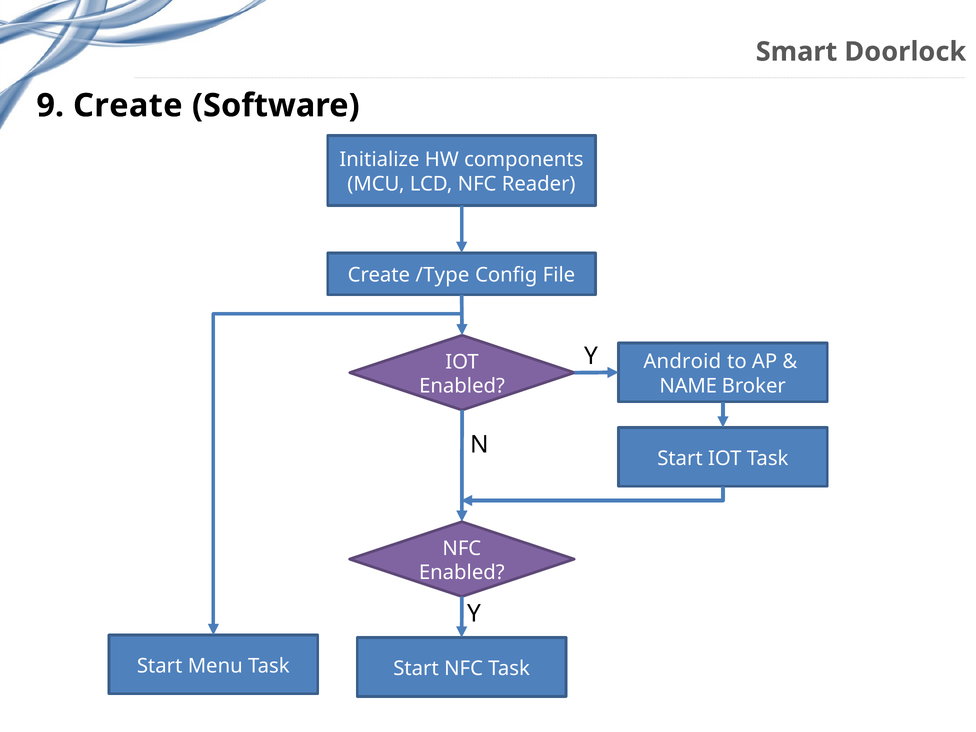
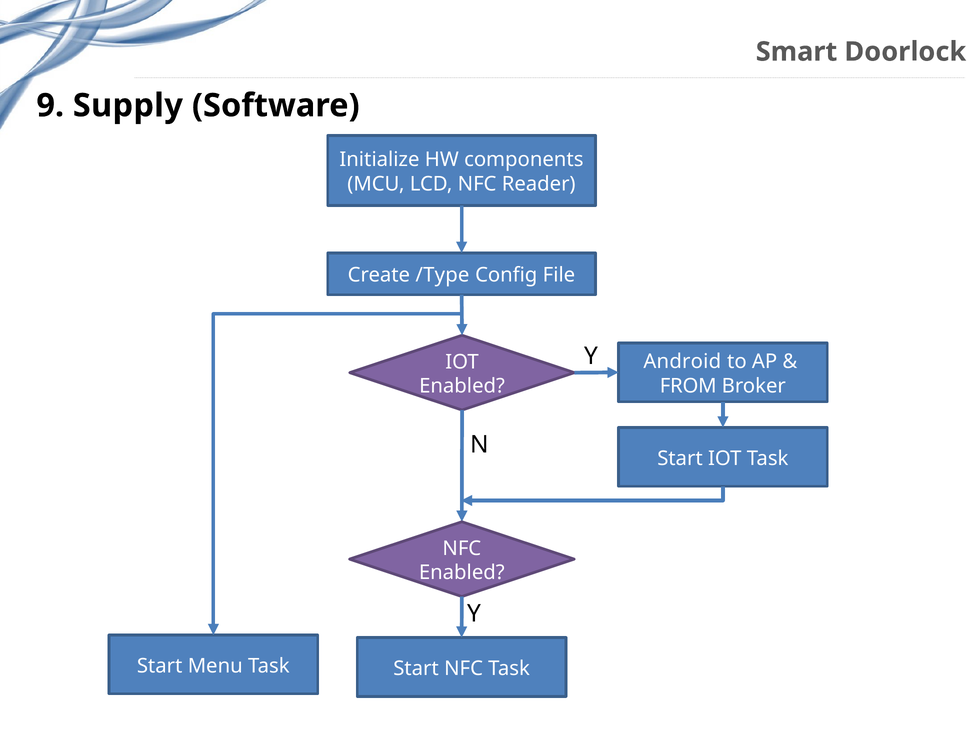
9 Create: Create -> Supply
NAME: NAME -> FROM
